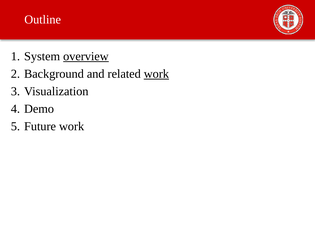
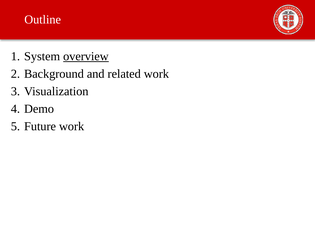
work at (156, 74) underline: present -> none
